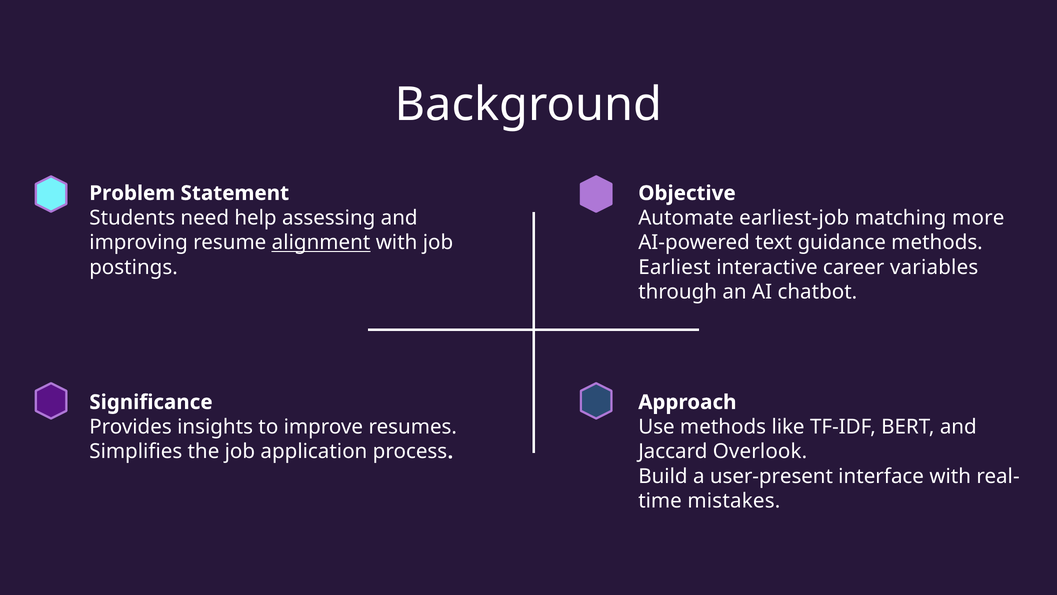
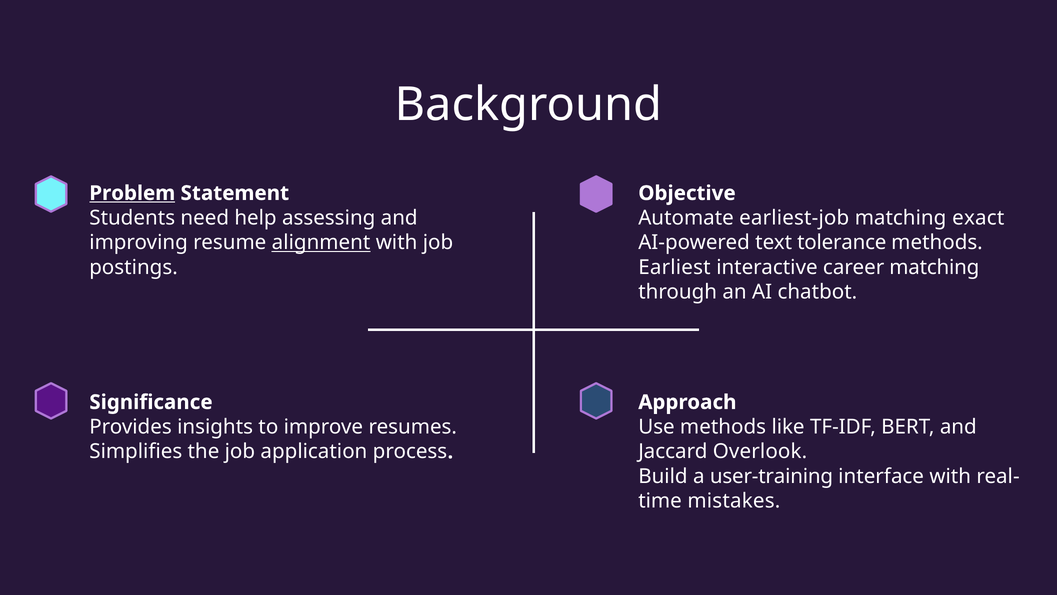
Problem underline: none -> present
more: more -> exact
guidance: guidance -> tolerance
career variables: variables -> matching
user-present: user-present -> user-training
